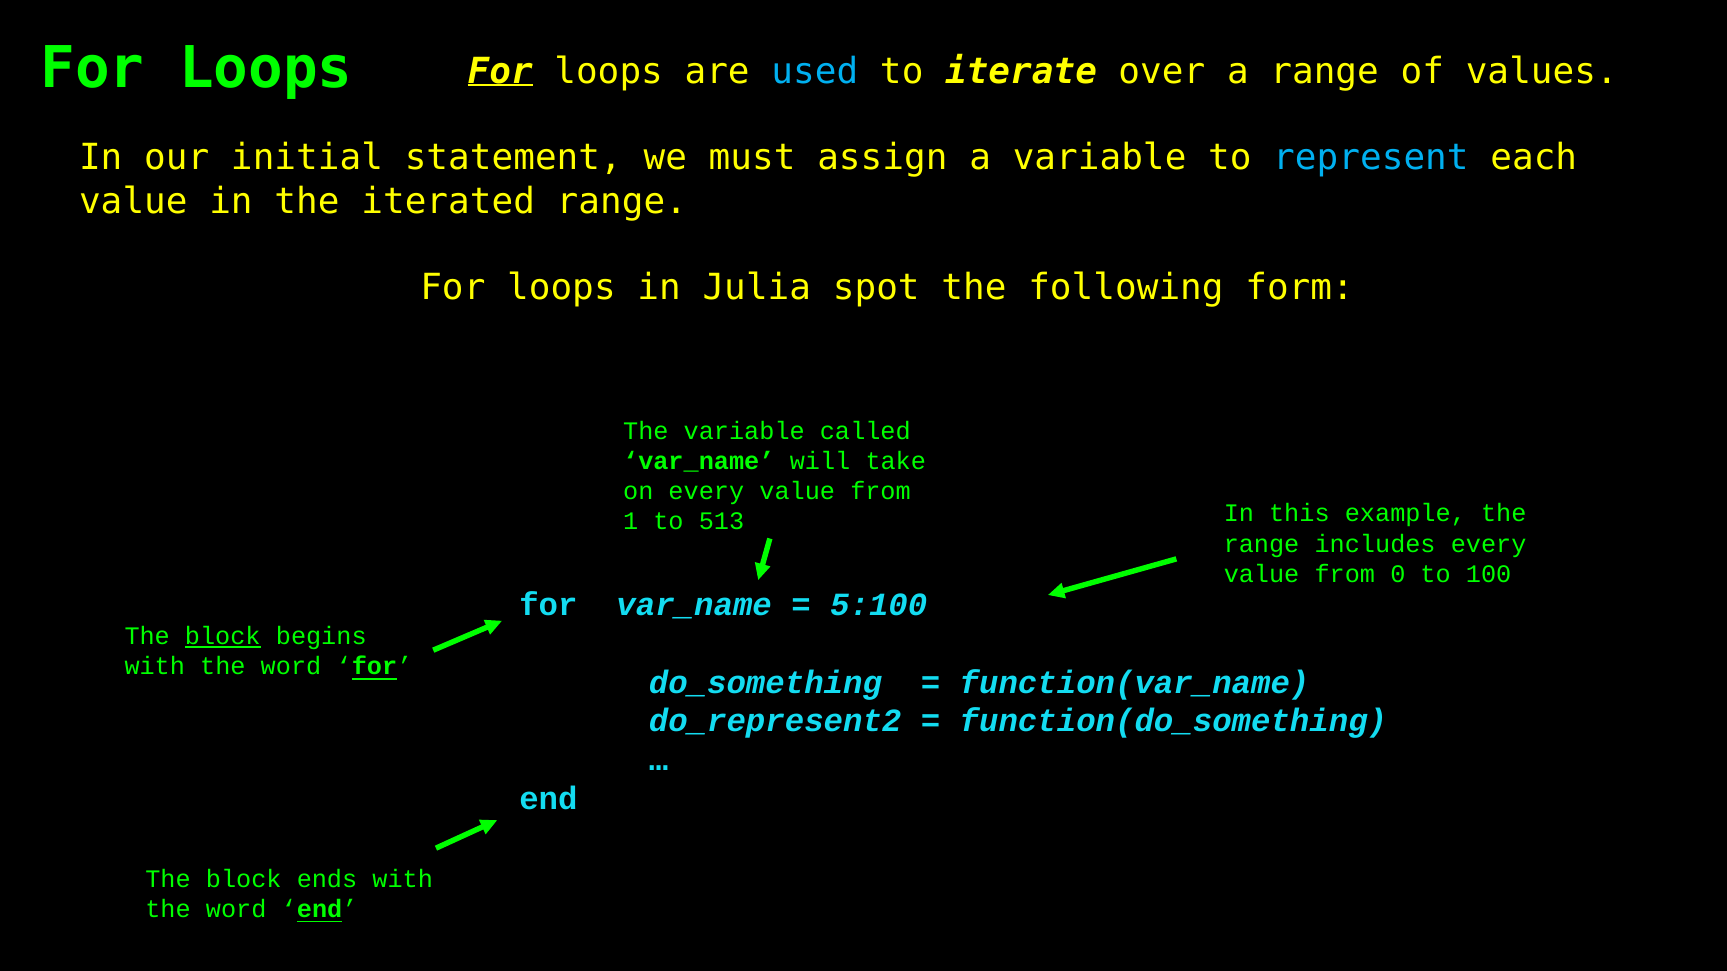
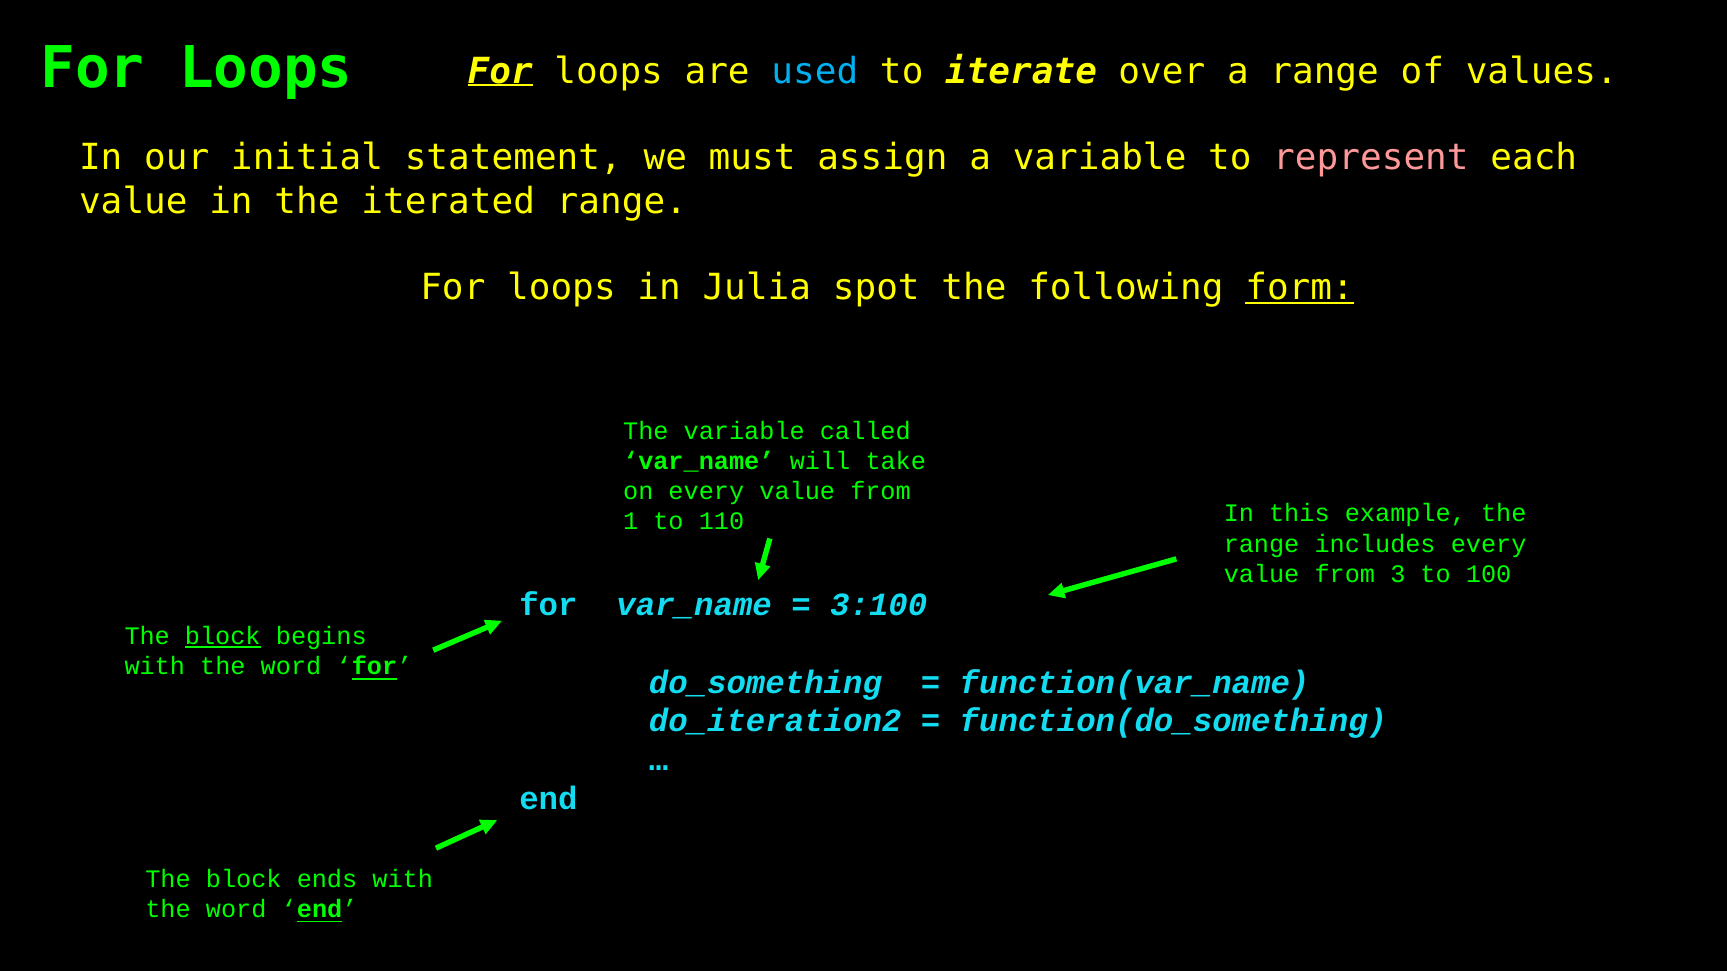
represent colour: light blue -> pink
form underline: none -> present
513: 513 -> 110
0: 0 -> 3
5:100: 5:100 -> 3:100
do_represent2: do_represent2 -> do_iteration2
